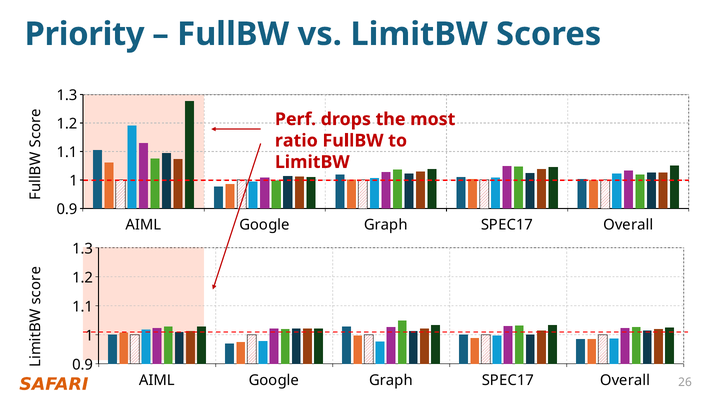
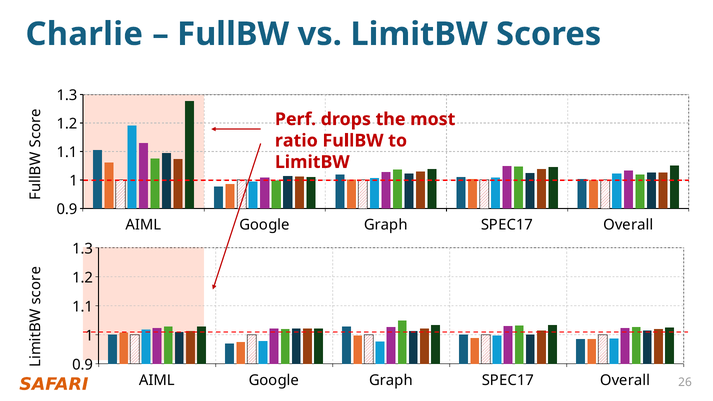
Priority: Priority -> Charlie
